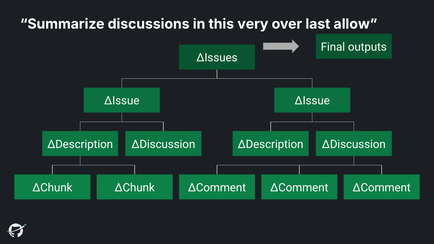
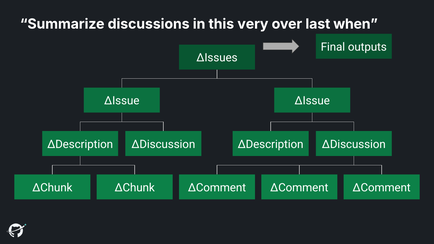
allow: allow -> when
